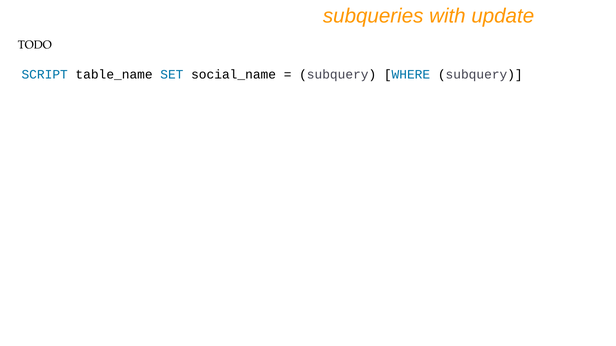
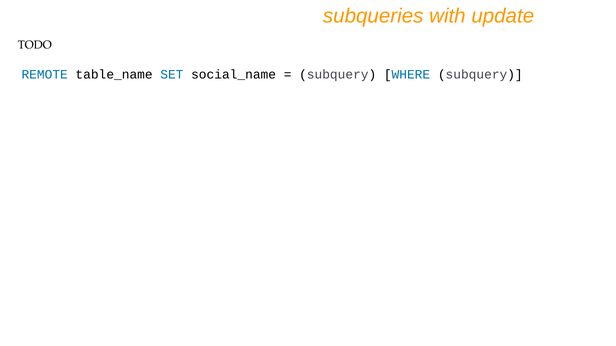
SCRIPT: SCRIPT -> REMOTE
